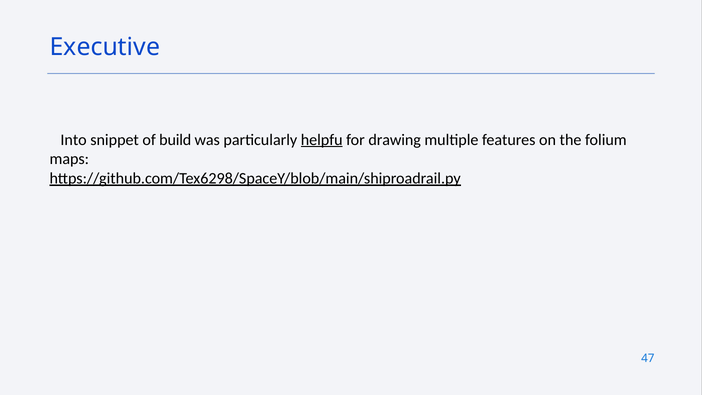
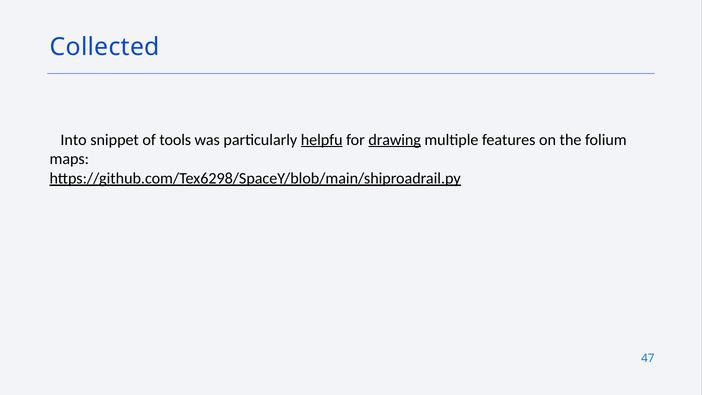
Executive: Executive -> Collected
build: build -> tools
drawing underline: none -> present
